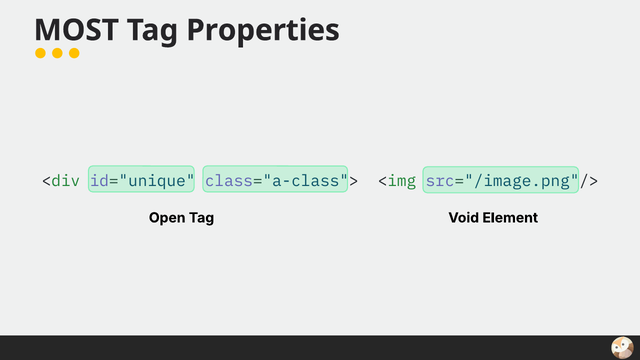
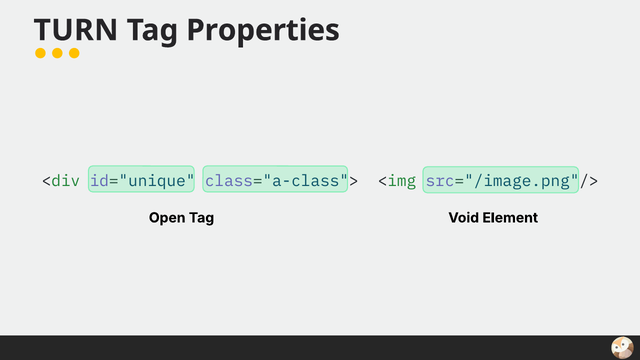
MOST: MOST -> TURN
